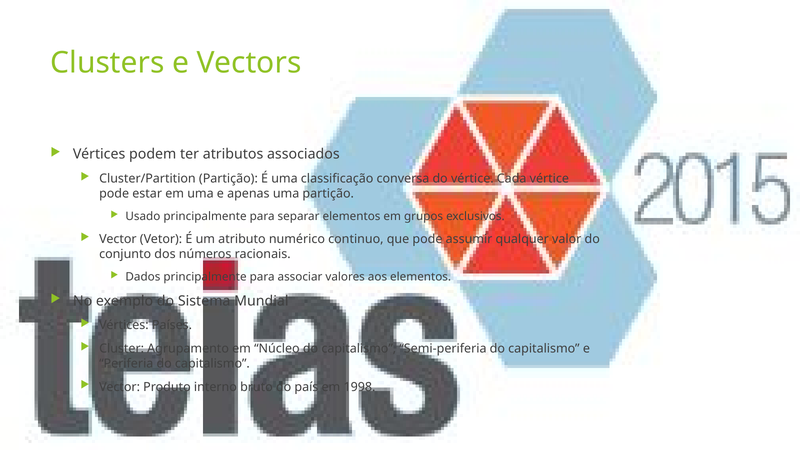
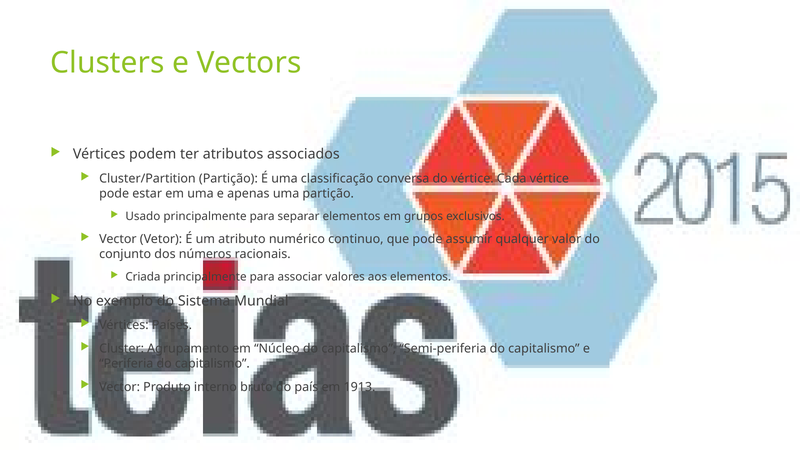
Dados: Dados -> Criada
1998: 1998 -> 1913
